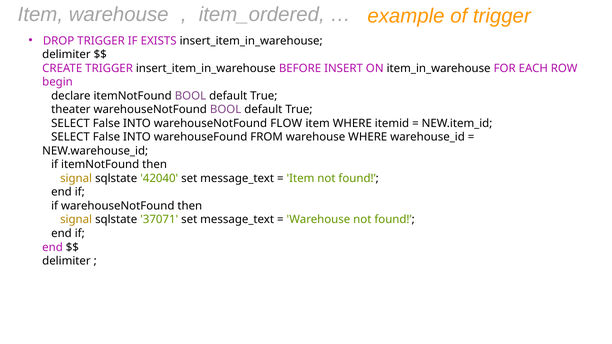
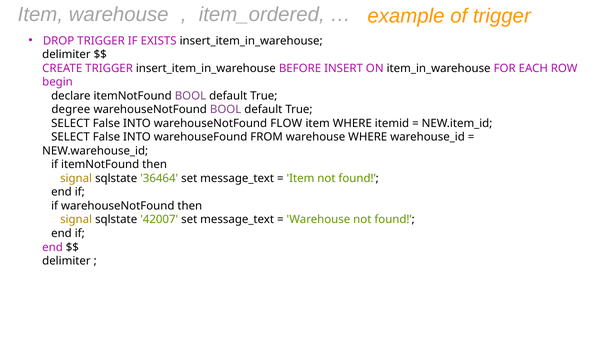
theater: theater -> degree
42040: 42040 -> 36464
37071: 37071 -> 42007
